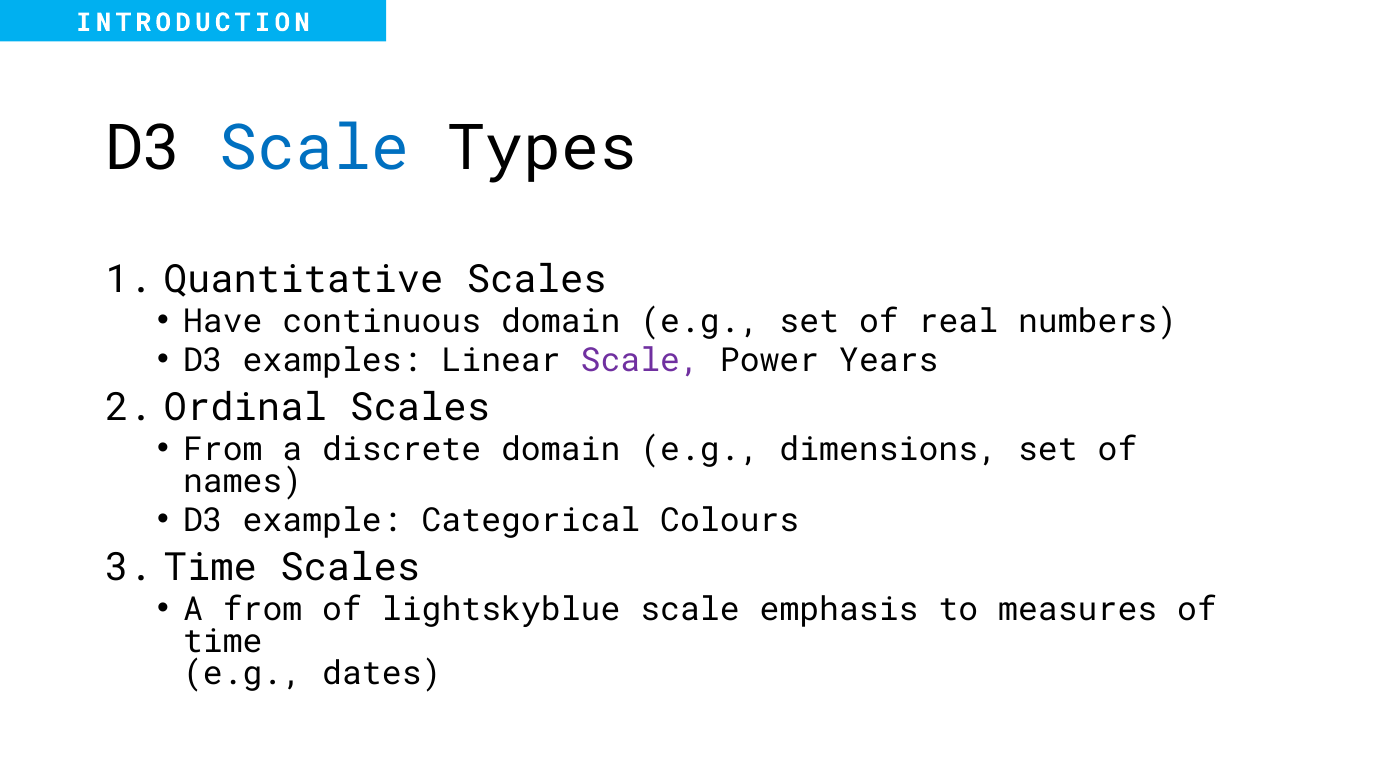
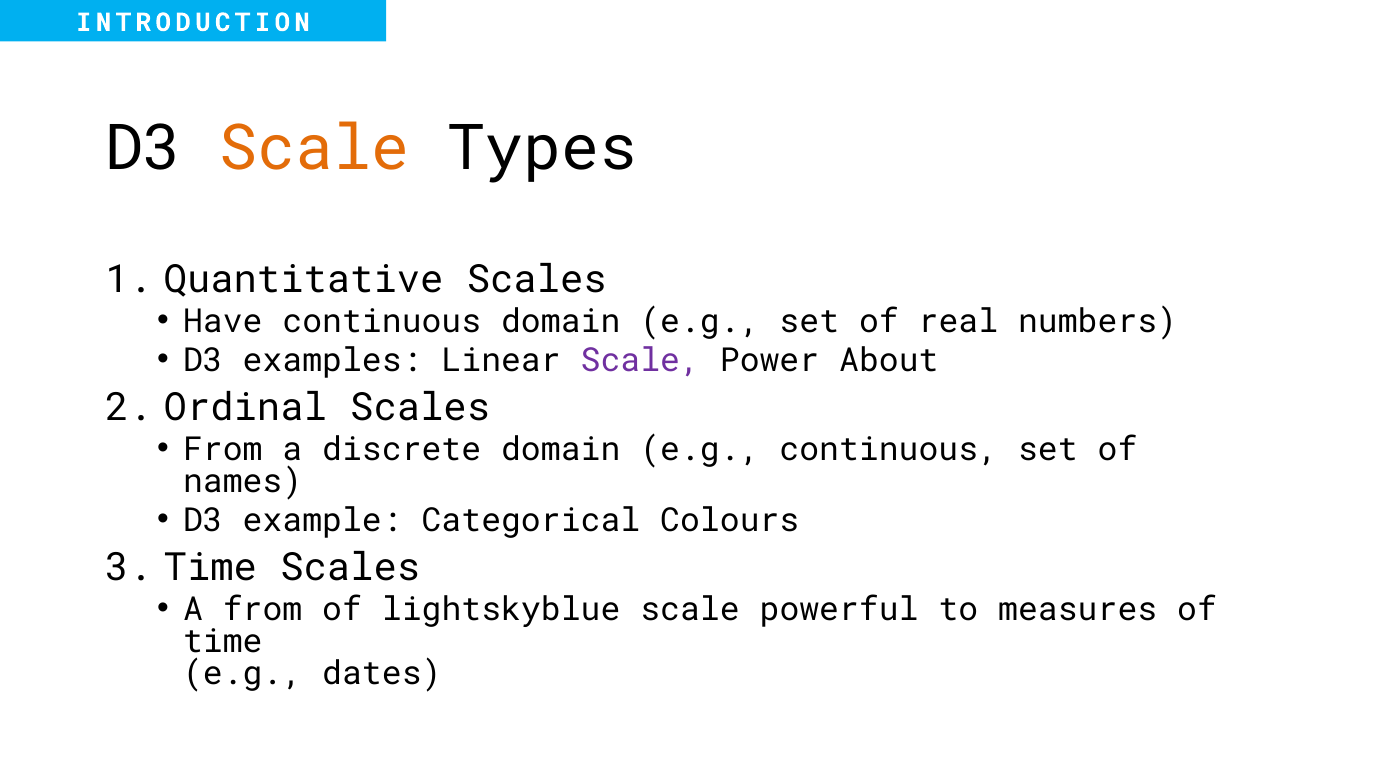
Scale at (314, 149) colour: blue -> orange
Years: Years -> About
e.g dimensions: dimensions -> continuous
emphasis: emphasis -> powerful
